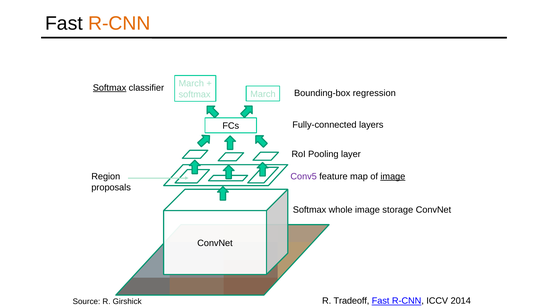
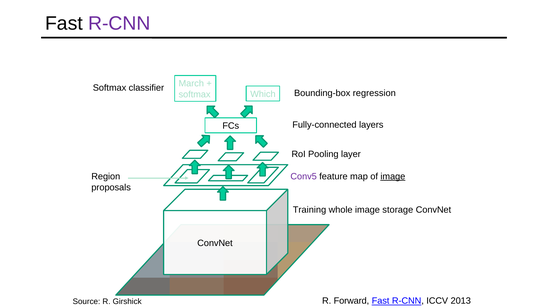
R-CNN at (119, 24) colour: orange -> purple
Softmax at (110, 88) underline: present -> none
March at (263, 94): March -> Which
Softmax at (310, 210): Softmax -> Training
Tradeoff: Tradeoff -> Forward
2014: 2014 -> 2013
